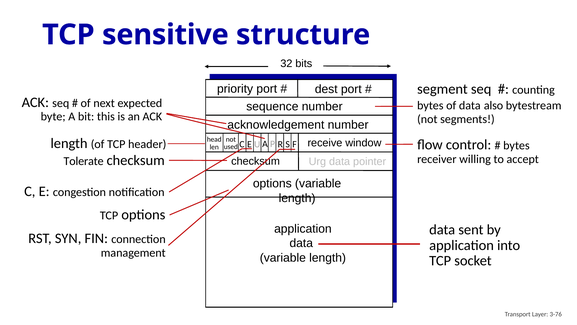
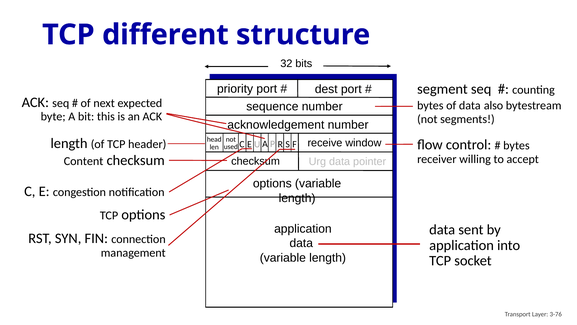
sensitive: sensitive -> different
Tolerate: Tolerate -> Content
